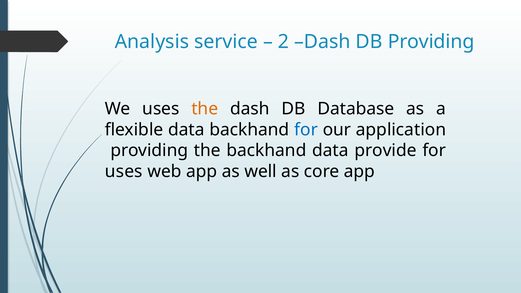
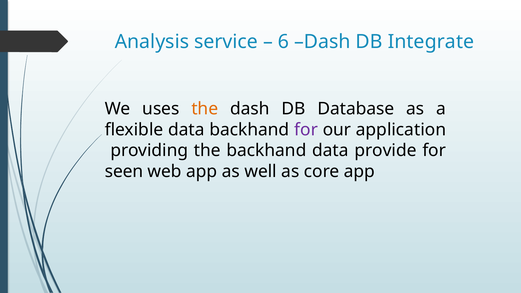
2: 2 -> 6
DB Providing: Providing -> Integrate
for at (306, 130) colour: blue -> purple
uses at (124, 171): uses -> seen
